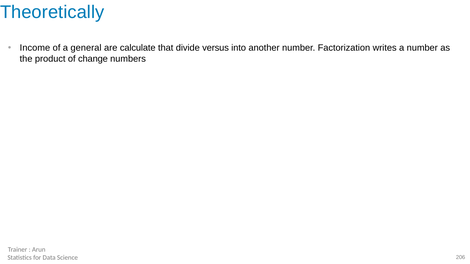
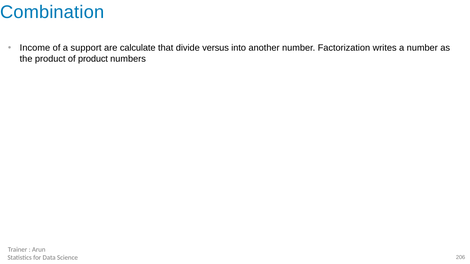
Theoretically: Theoretically -> Combination
general: general -> support
of change: change -> product
